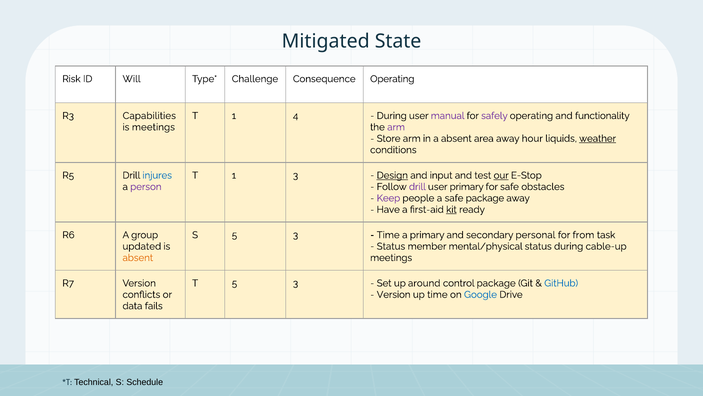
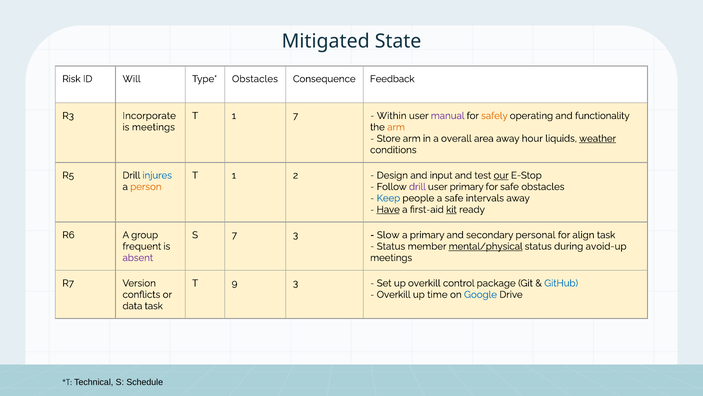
Challenge at (255, 79): Challenge -> Obstacles
Consequence Operating: Operating -> Feedback
Capabilities: Capabilities -> Incorporate
1 4: 4 -> 7
During at (392, 116): During -> Within
safely colour: purple -> orange
arm at (396, 127) colour: purple -> orange
a absent: absent -> overall
1 3: 3 -> 2
Design underline: present -> none
person colour: purple -> orange
Keep colour: purple -> blue
safe package: package -> intervals
Have underline: none -> present
S 5: 5 -> 7
Time at (388, 235): Time -> Slow
from: from -> align
updated: updated -> frequent
mental/physical underline: none -> present
cable-up: cable-up -> avoid-up
absent at (138, 257) colour: orange -> purple
T 5: 5 -> 9
up around: around -> overkill
Version at (394, 294): Version -> Overkill
data fails: fails -> task
